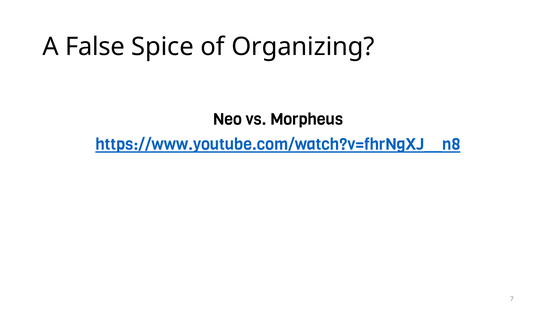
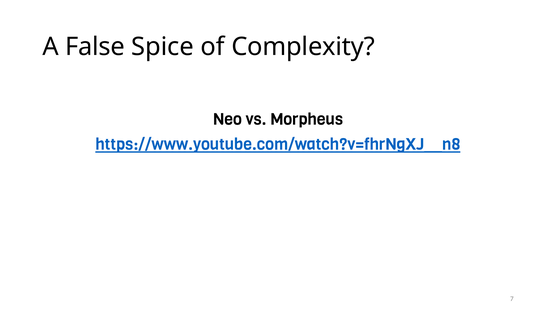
Organizing: Organizing -> Complexity
